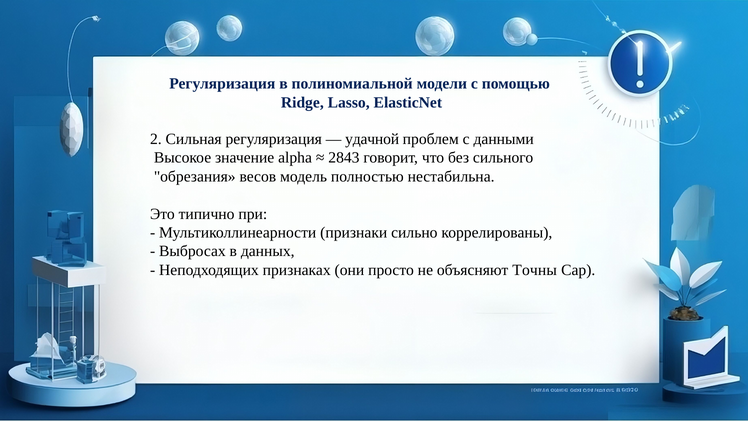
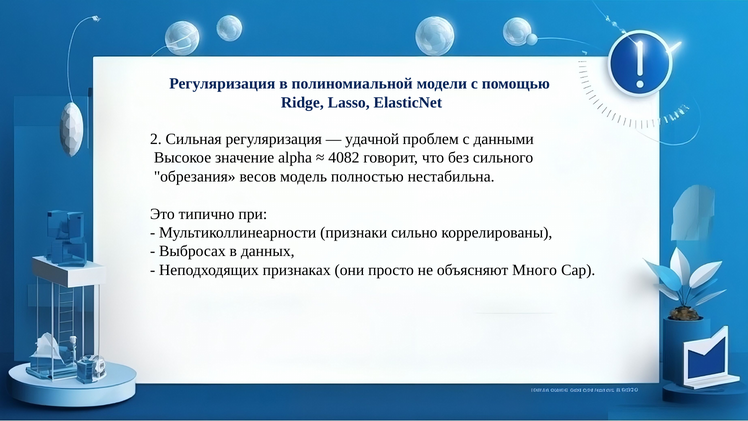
2843: 2843 -> 4082
Точны: Точны -> Много
